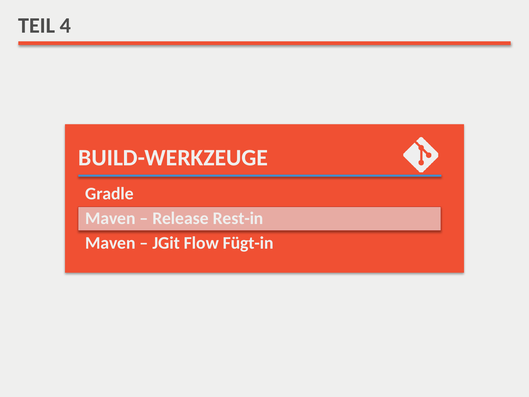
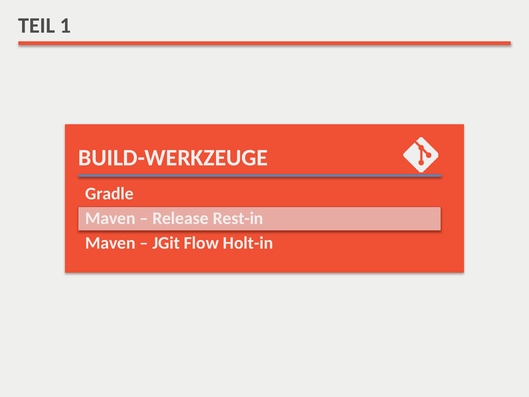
4: 4 -> 1
Fügt-in: Fügt-in -> Holt-in
